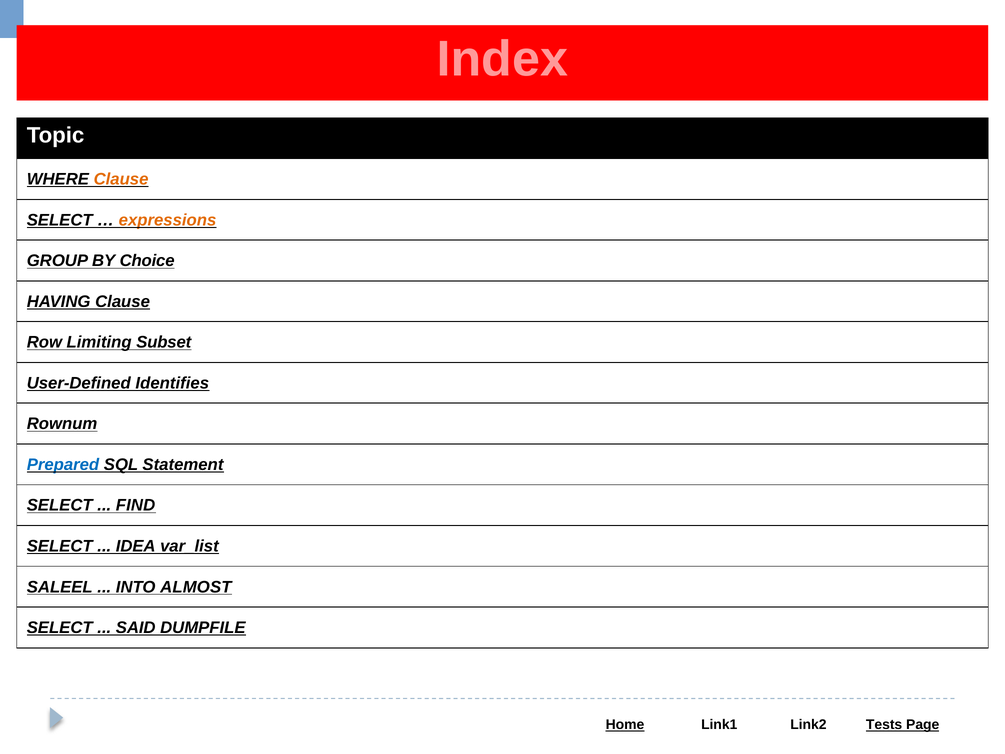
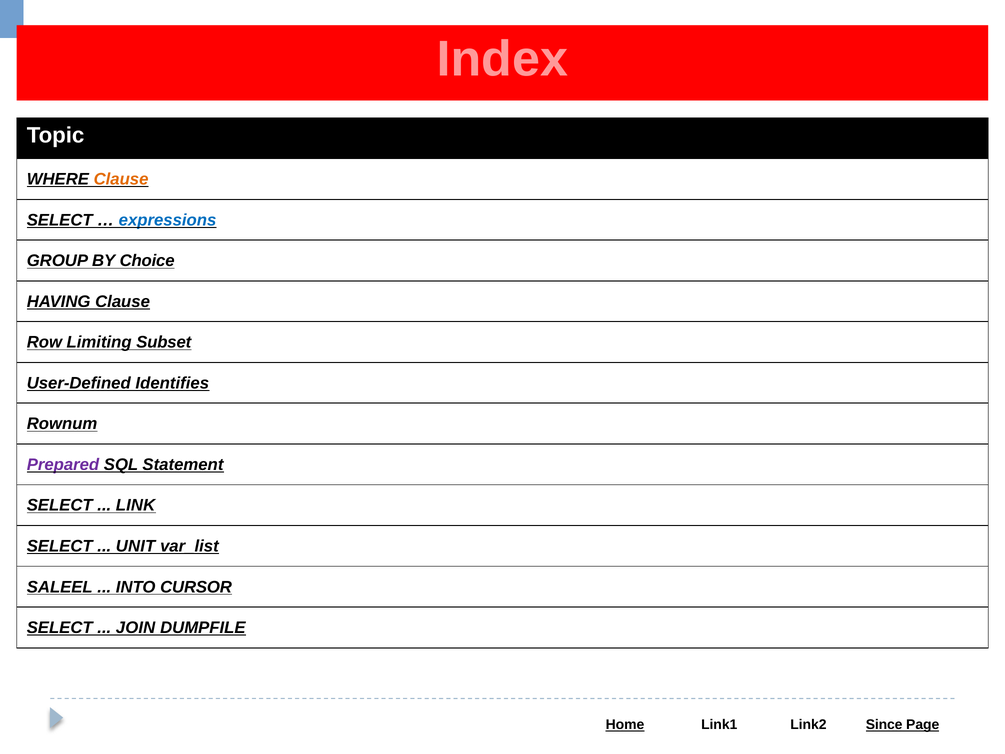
expressions colour: orange -> blue
Prepared colour: blue -> purple
FIND: FIND -> LINK
IDEA: IDEA -> UNIT
ALMOST: ALMOST -> CURSOR
SAID: SAID -> JOIN
Tests: Tests -> Since
